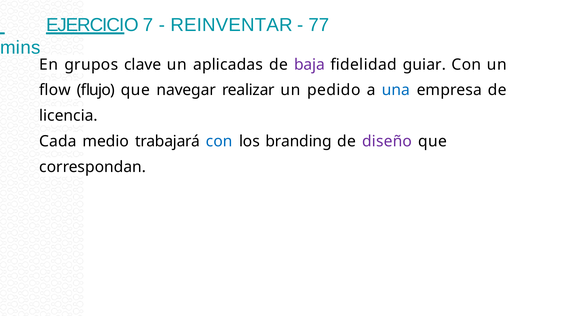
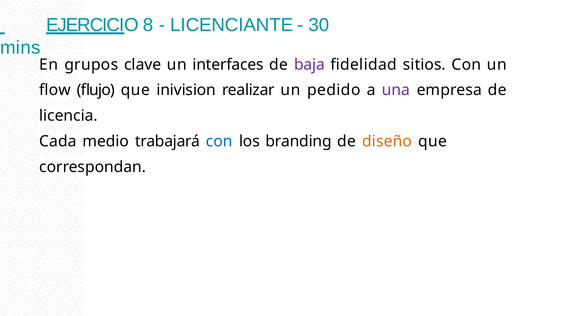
7: 7 -> 8
REINVENTAR: REINVENTAR -> LICENCIANTE
77: 77 -> 30
aplicadas: aplicadas -> interfaces
guiar: guiar -> sitios
navegar: navegar -> inivision
una colour: blue -> purple
diseño colour: purple -> orange
